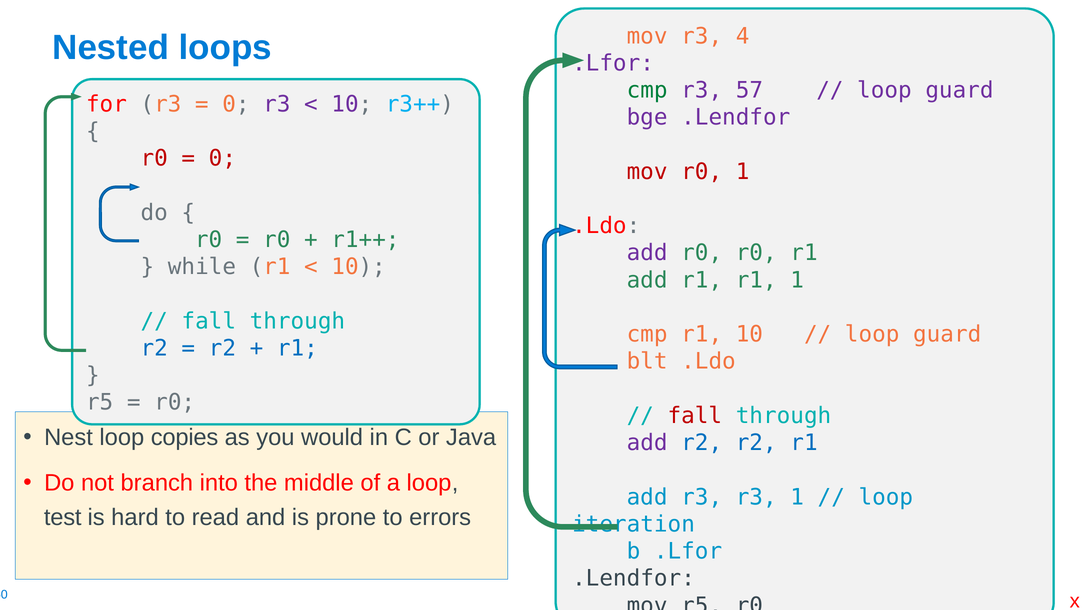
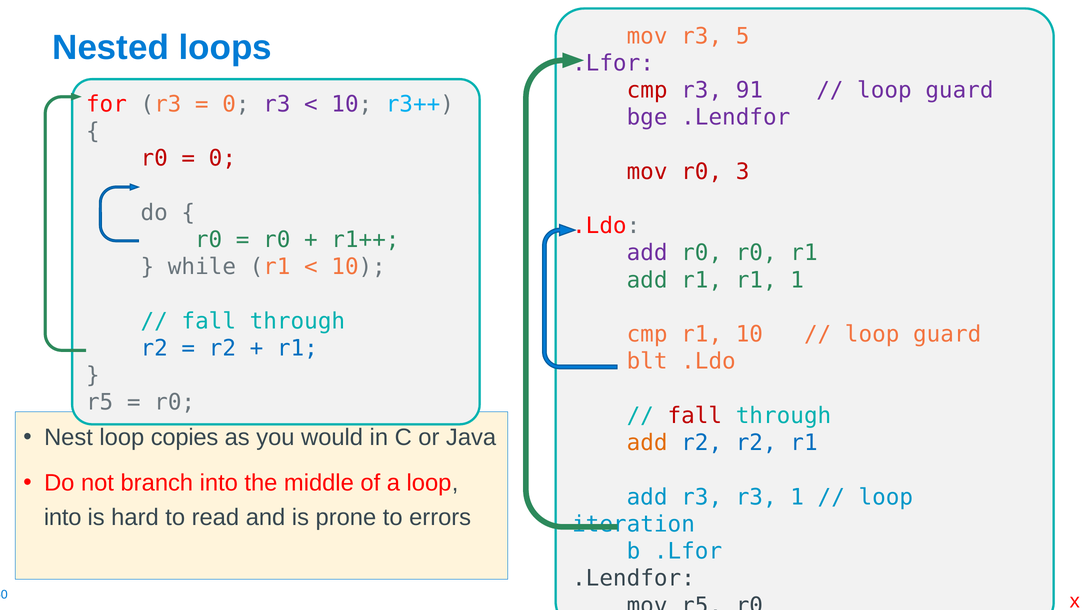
4: 4 -> 5
cmp at (647, 90) colour: green -> red
57: 57 -> 91
r0 1: 1 -> 3
add at (647, 443) colour: purple -> orange
test at (63, 517): test -> into
